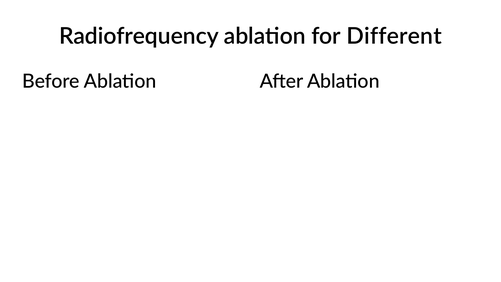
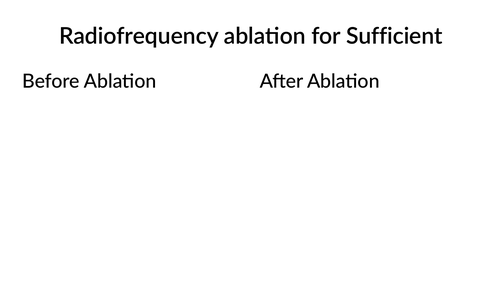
Different: Different -> Sufficient
